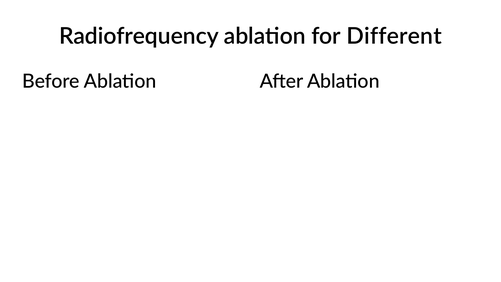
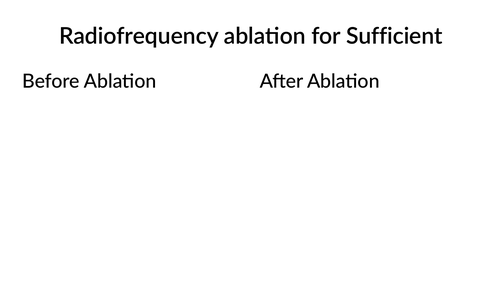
Different: Different -> Sufficient
